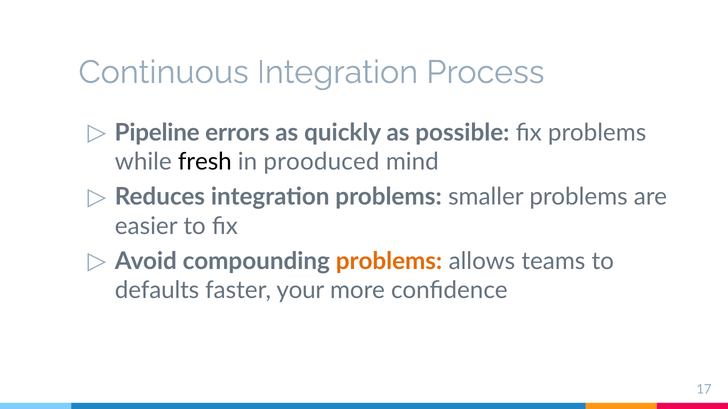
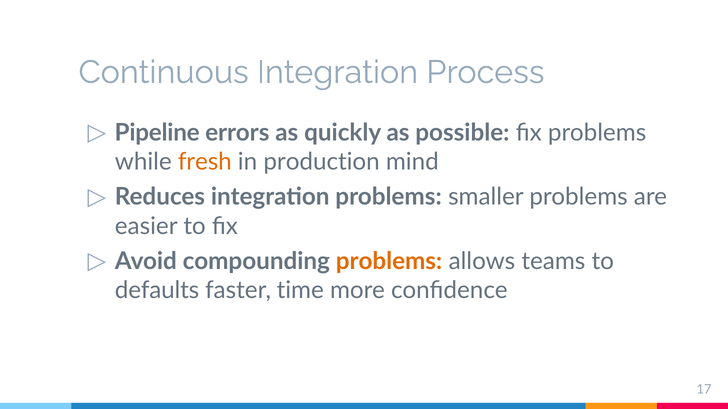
fresh colour: black -> orange
prooduced: prooduced -> production
your: your -> time
